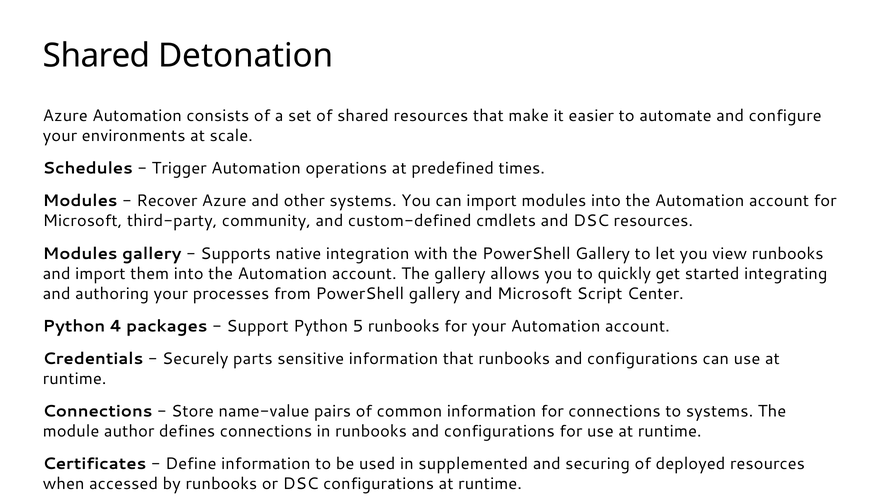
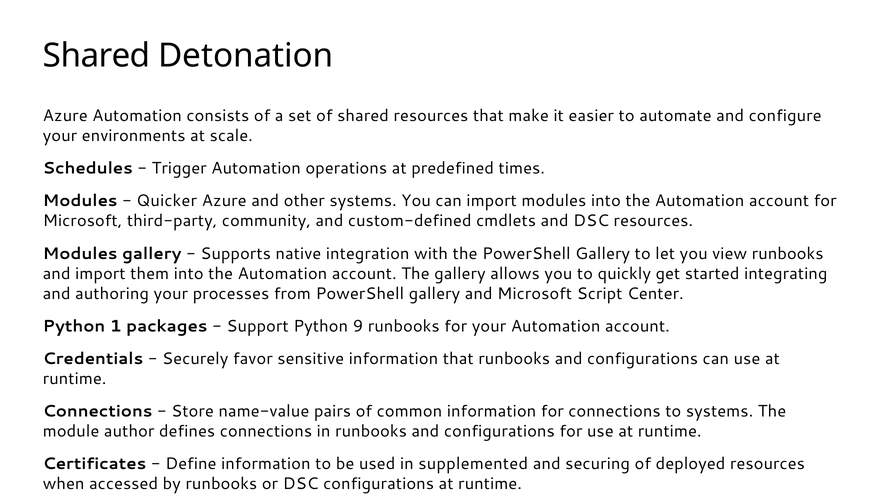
Recover: Recover -> Quicker
4: 4 -> 1
5: 5 -> 9
parts: parts -> favor
